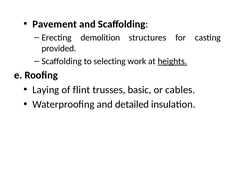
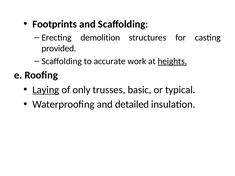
Pavement: Pavement -> Footprints
selecting: selecting -> accurate
Laying underline: none -> present
flint: flint -> only
cables: cables -> typical
